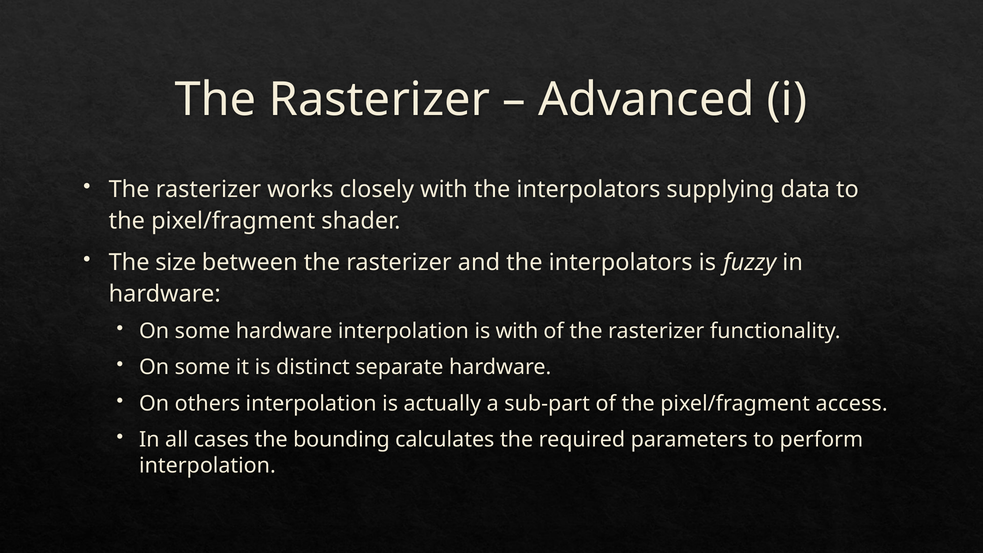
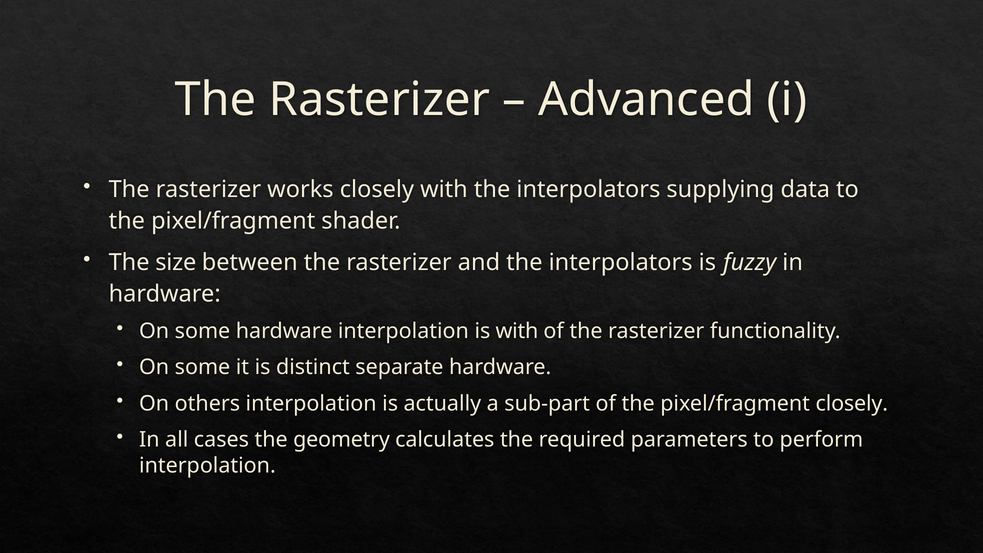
pixel/fragment access: access -> closely
bounding: bounding -> geometry
